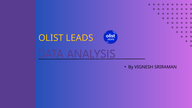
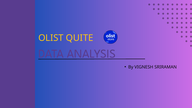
LEADS: LEADS -> QUITE
